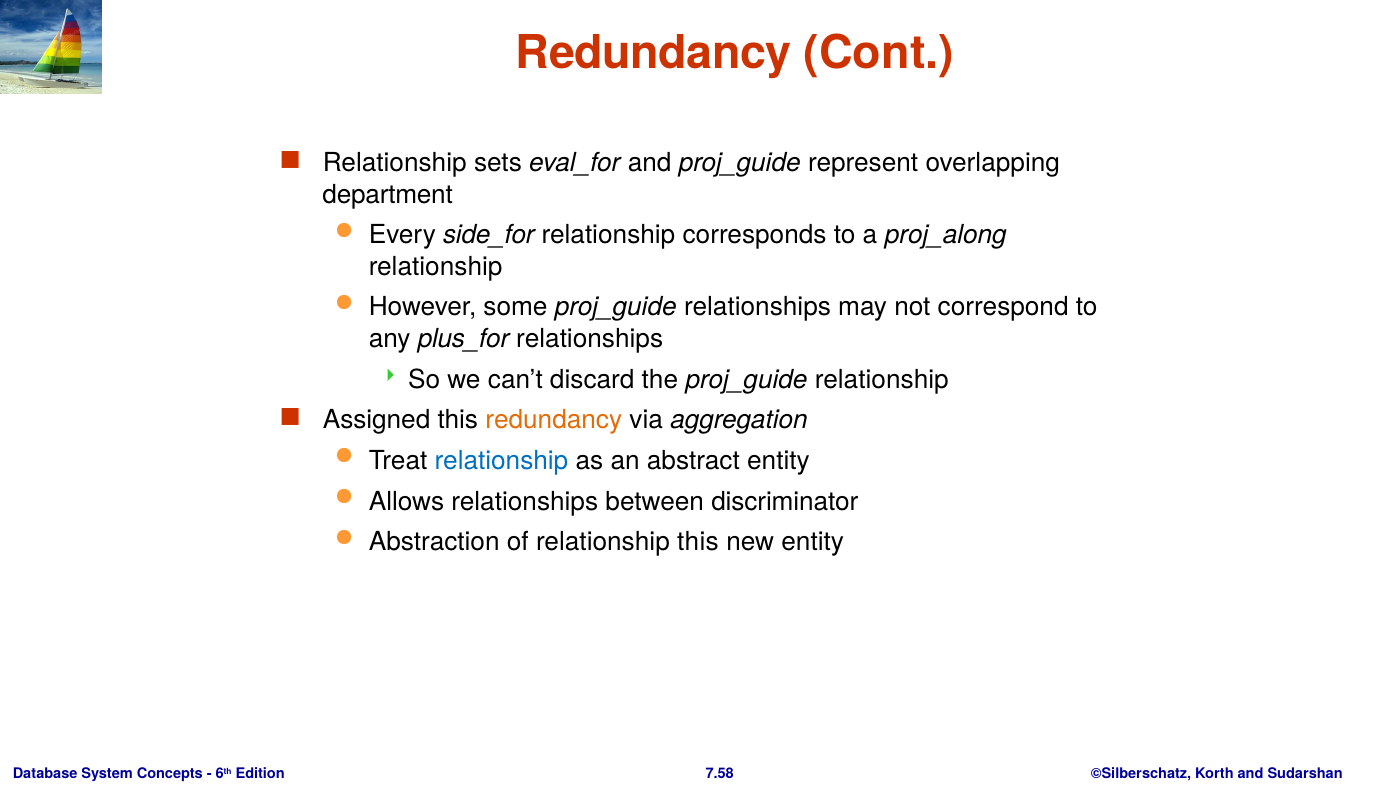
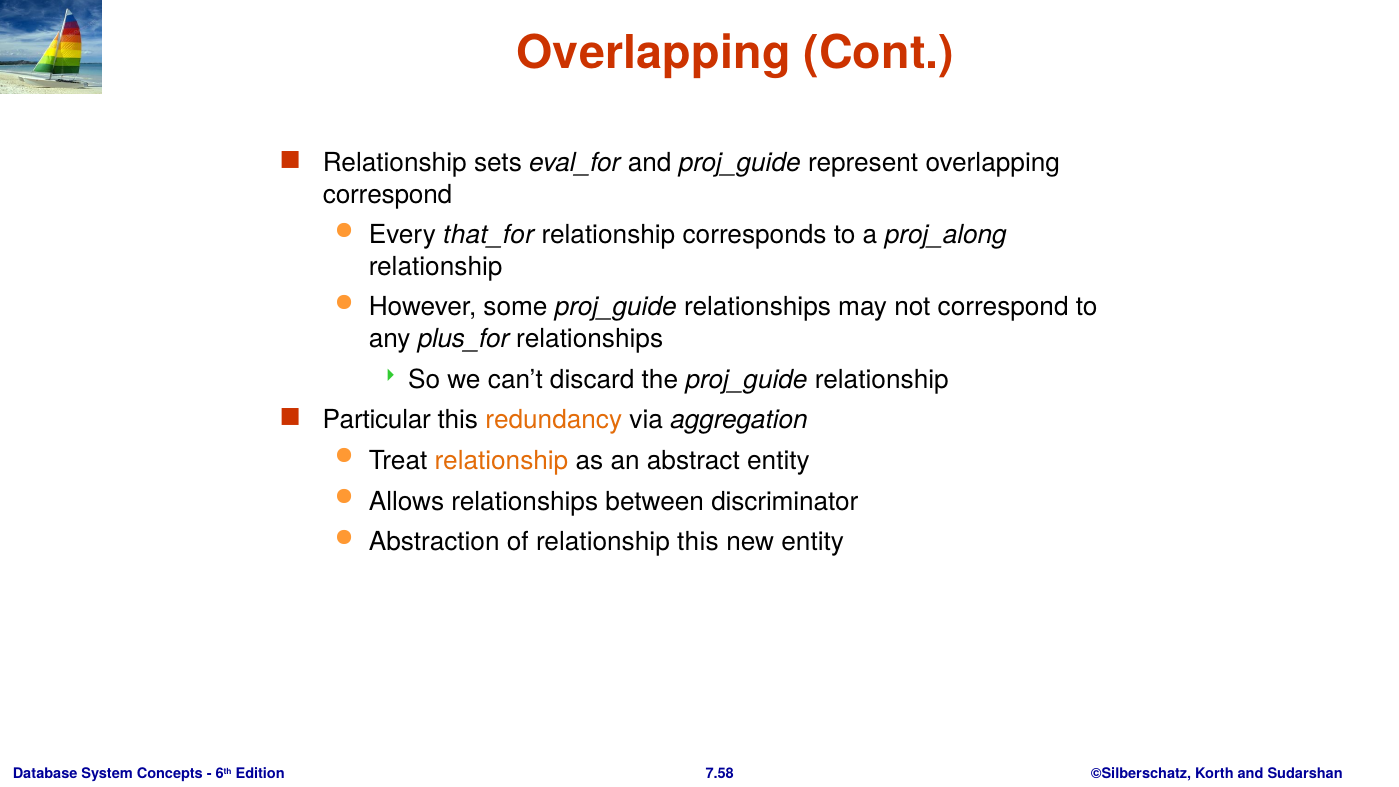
Redundancy at (654, 53): Redundancy -> Overlapping
department at (388, 195): department -> correspond
side_for: side_for -> that_for
Assigned: Assigned -> Particular
relationship at (501, 461) colour: blue -> orange
